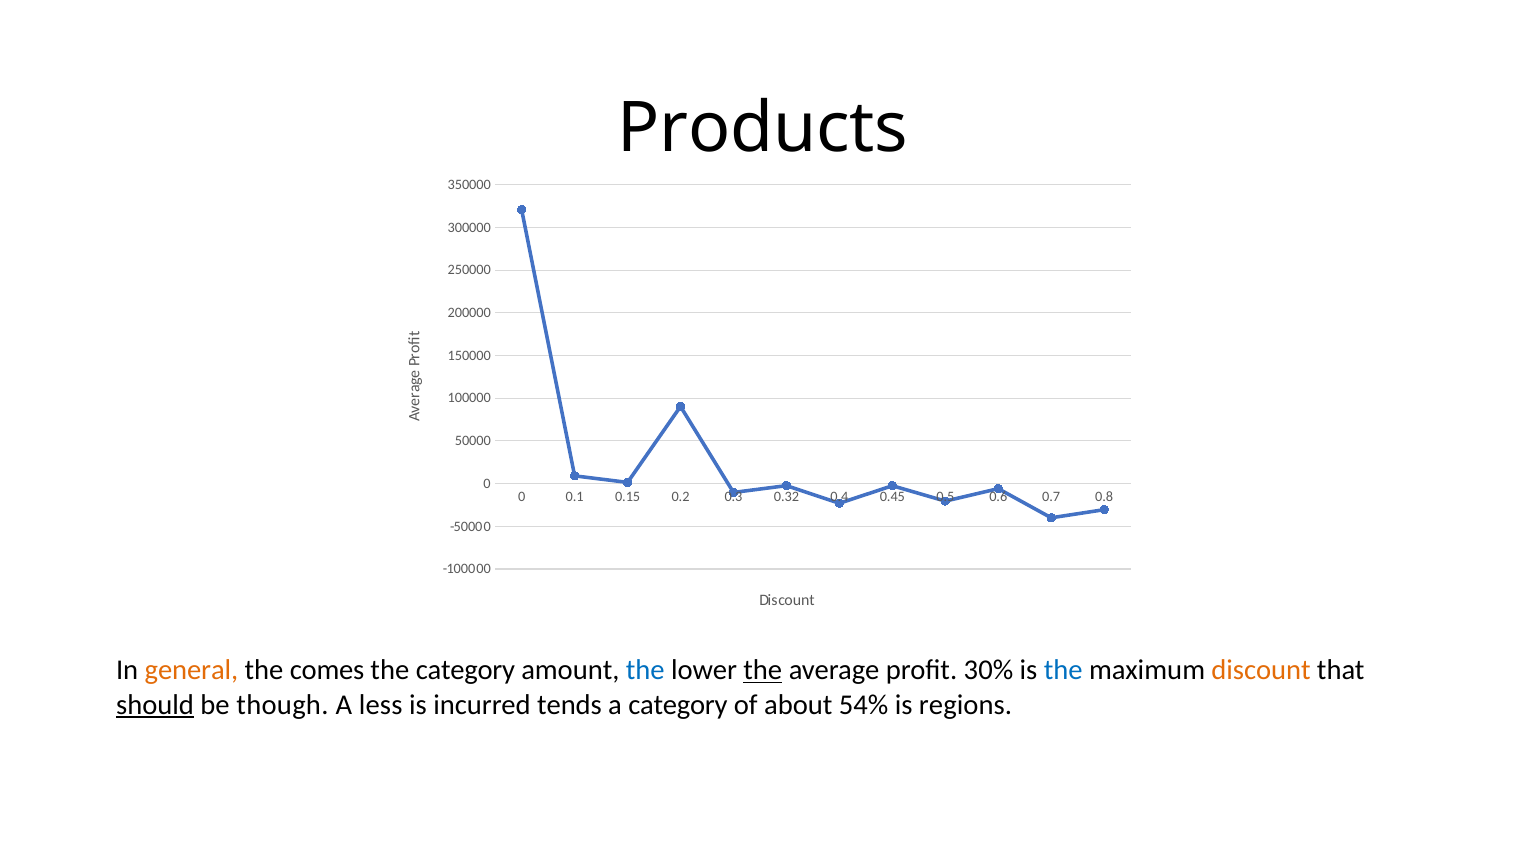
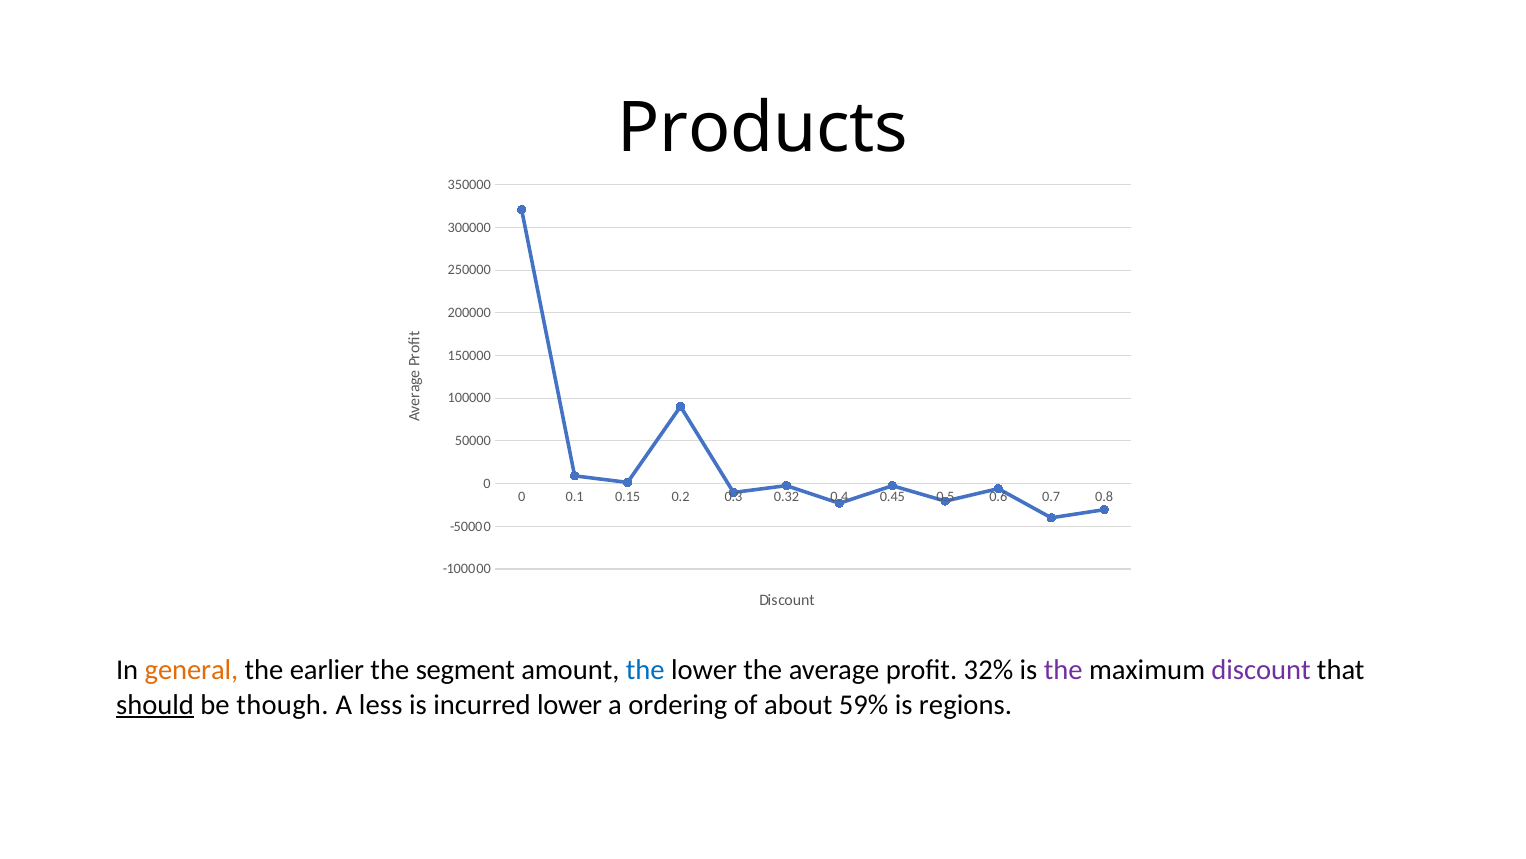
comes: comes -> earlier
the category: category -> segment
the at (763, 670) underline: present -> none
30%: 30% -> 32%
the at (1063, 670) colour: blue -> purple
discount at (1261, 670) colour: orange -> purple
incurred tends: tends -> lower
a category: category -> ordering
54%: 54% -> 59%
